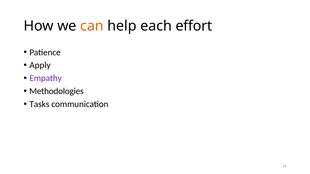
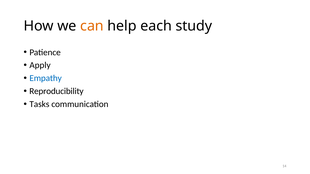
effort: effort -> study
Empathy colour: purple -> blue
Methodologies: Methodologies -> Reproducibility
